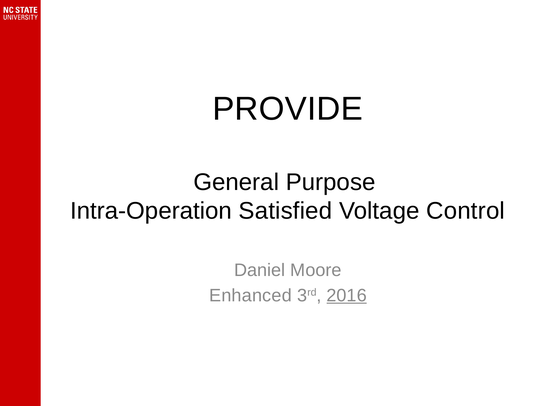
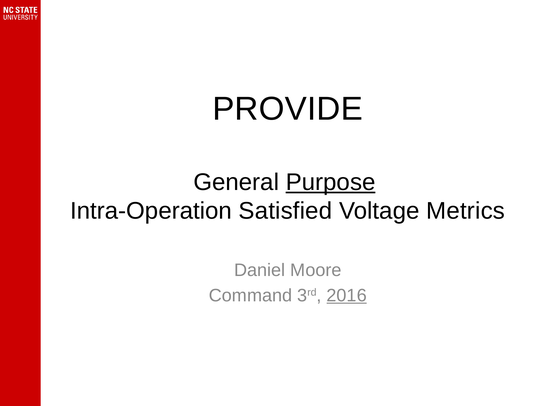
Purpose underline: none -> present
Control: Control -> Metrics
Enhanced: Enhanced -> Command
